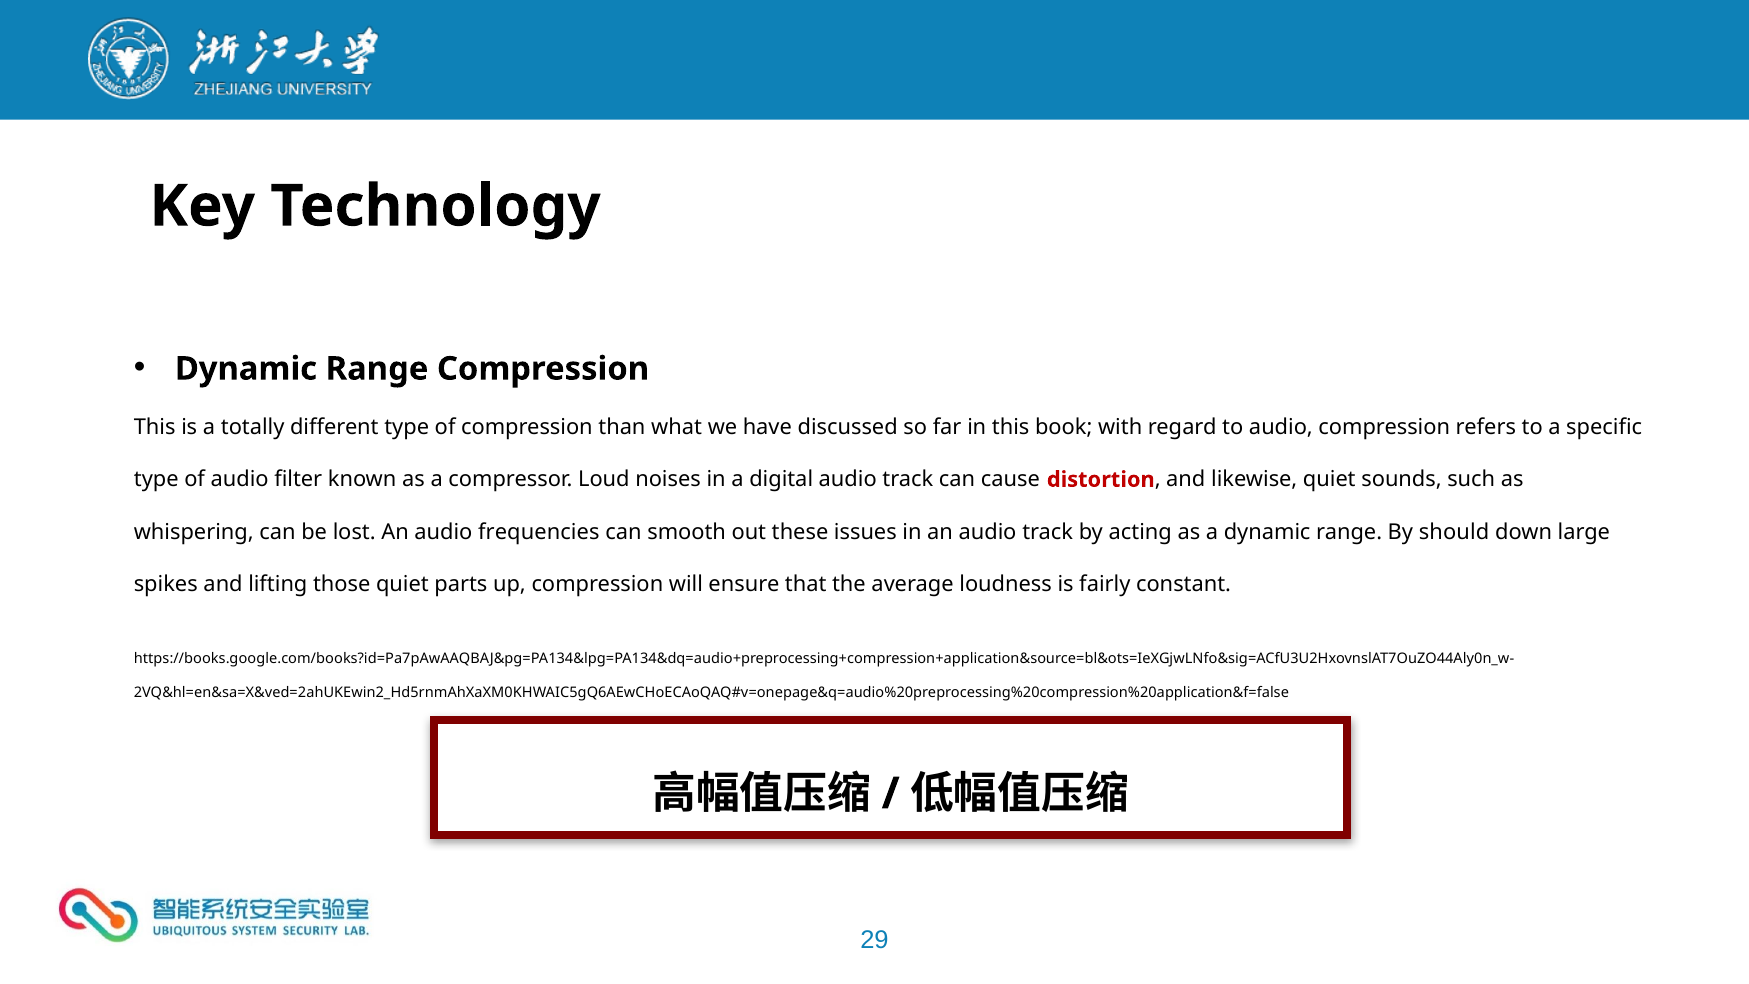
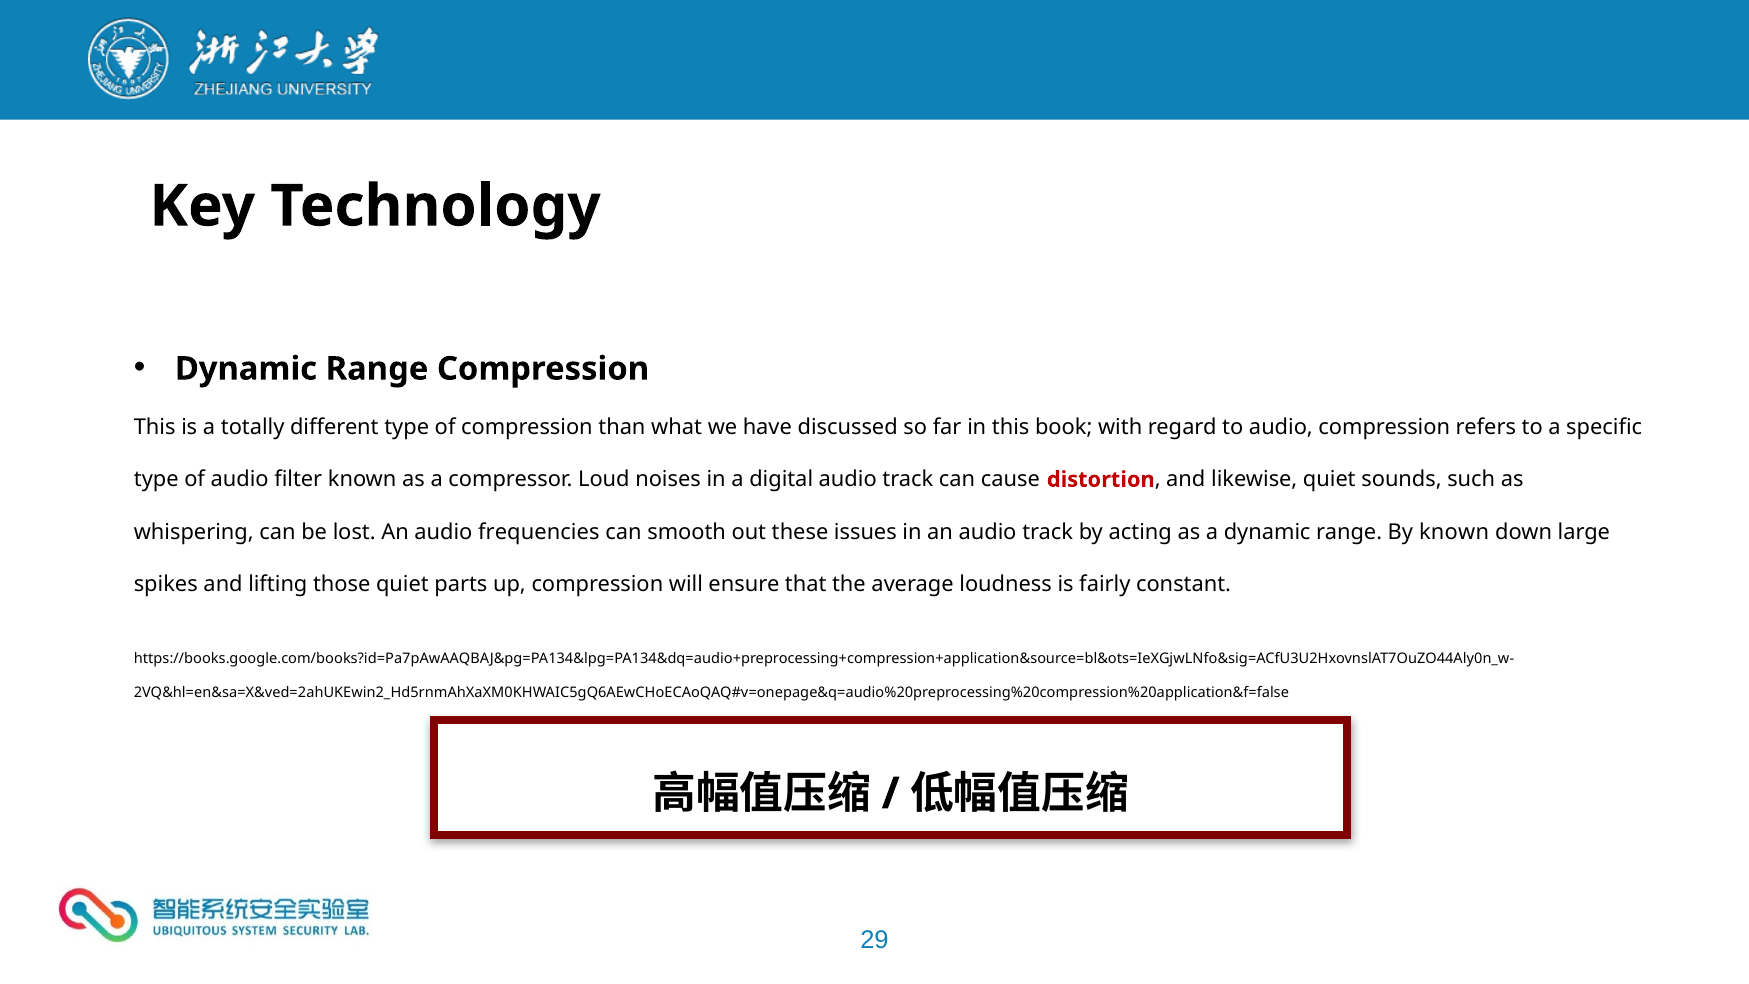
By should: should -> known
